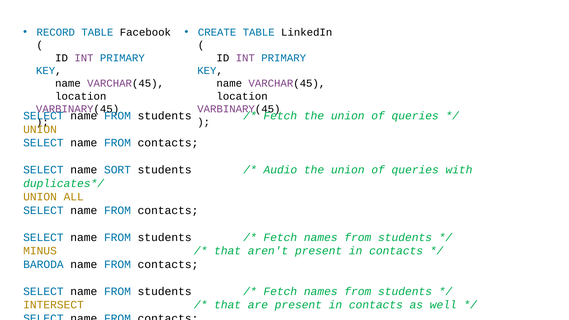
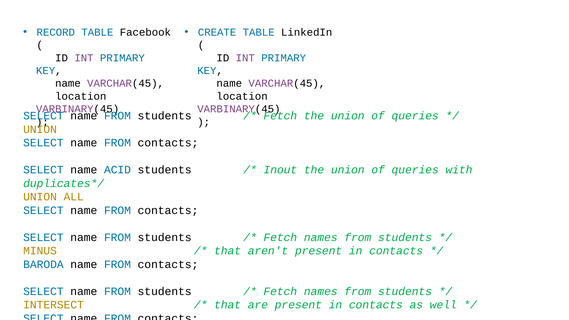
SORT: SORT -> ACID
Audio: Audio -> Inout
